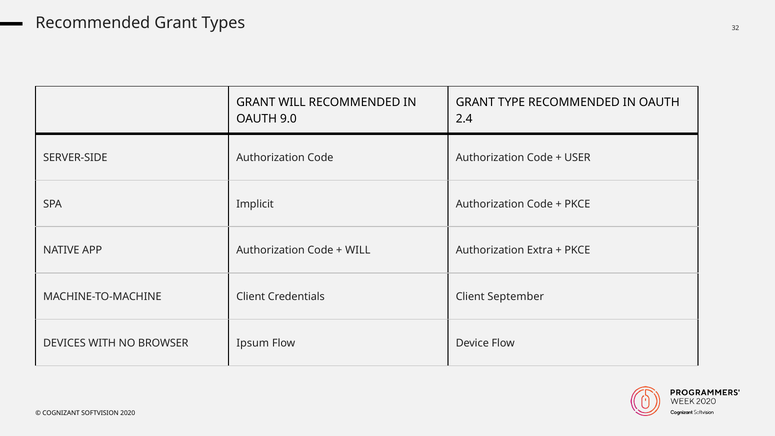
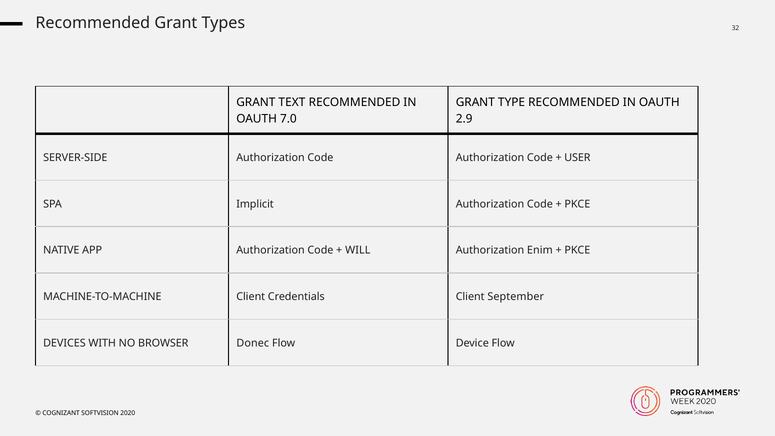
GRANT WILL: WILL -> TEXT
9.0: 9.0 -> 7.0
2.4: 2.4 -> 2.9
Extra: Extra -> Enim
Ipsum: Ipsum -> Donec
